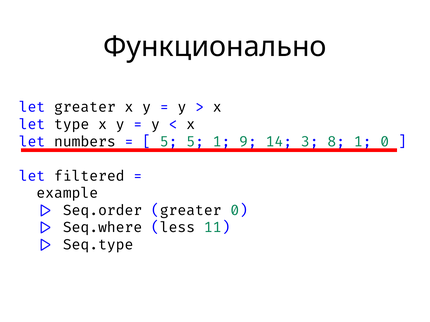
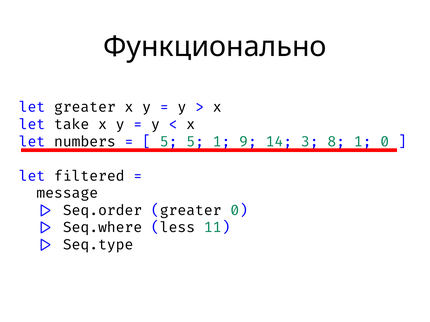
type: type -> take
example: example -> message
